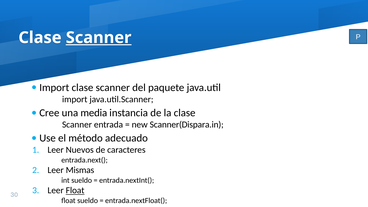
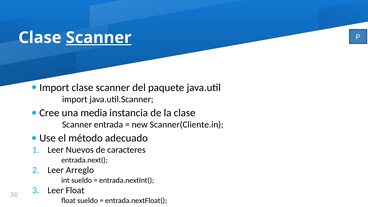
Scanner(Dispara.in: Scanner(Dispara.in -> Scanner(Cliente.in
Mismas: Mismas -> Arreglo
Float at (75, 190) underline: present -> none
